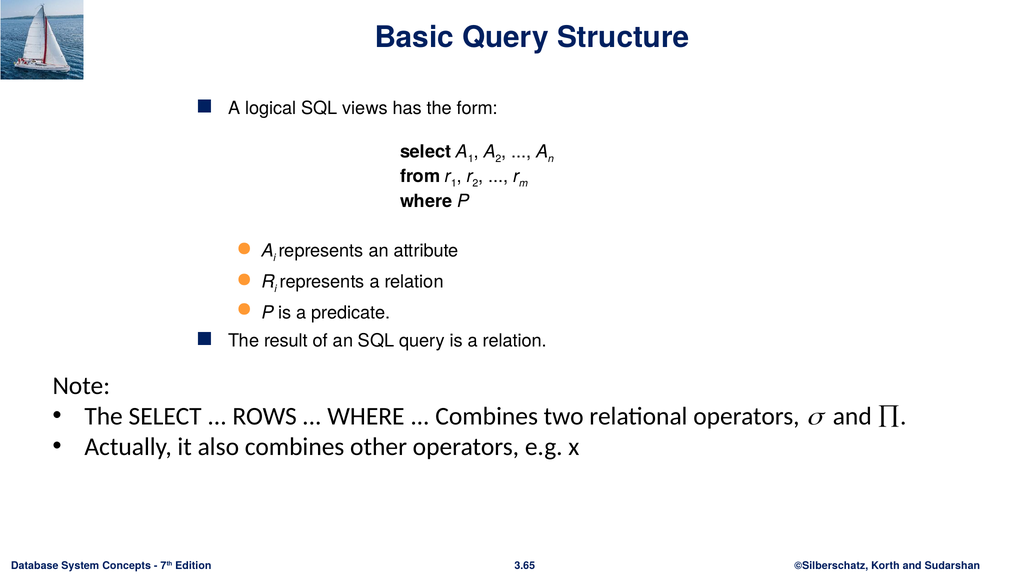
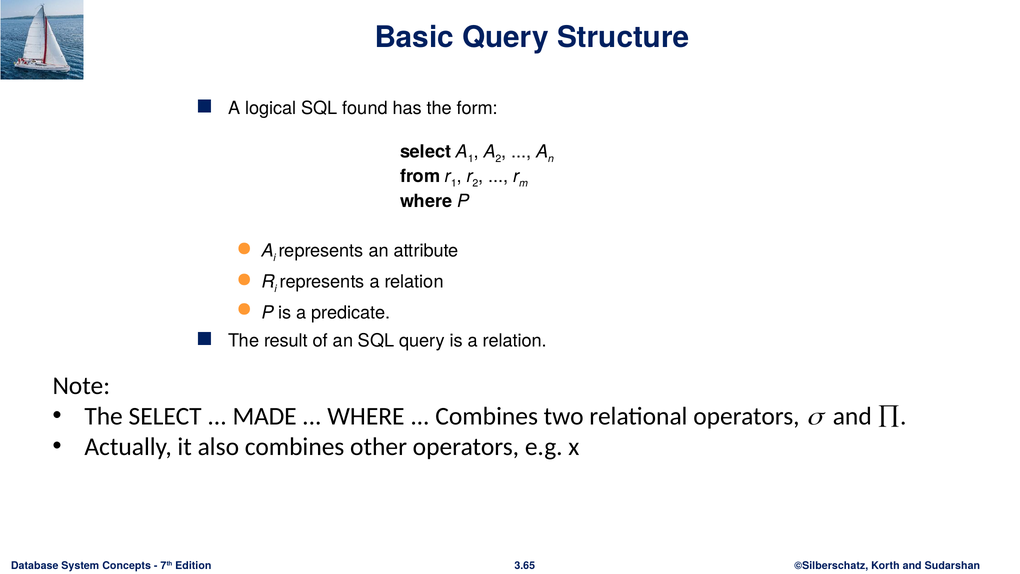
views: views -> found
ROWS: ROWS -> MADE
